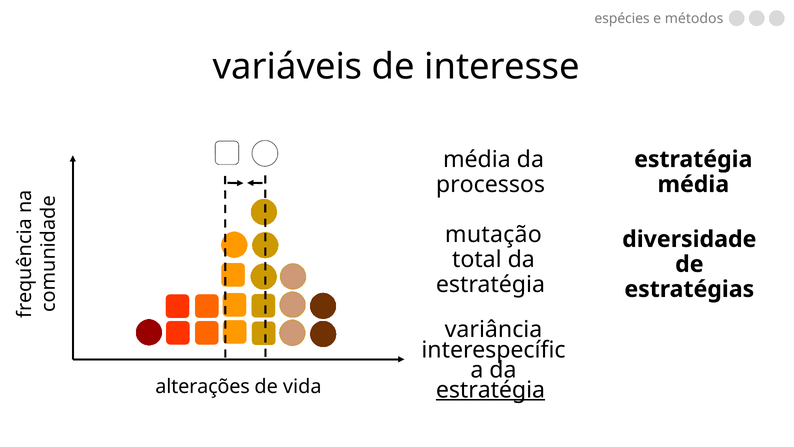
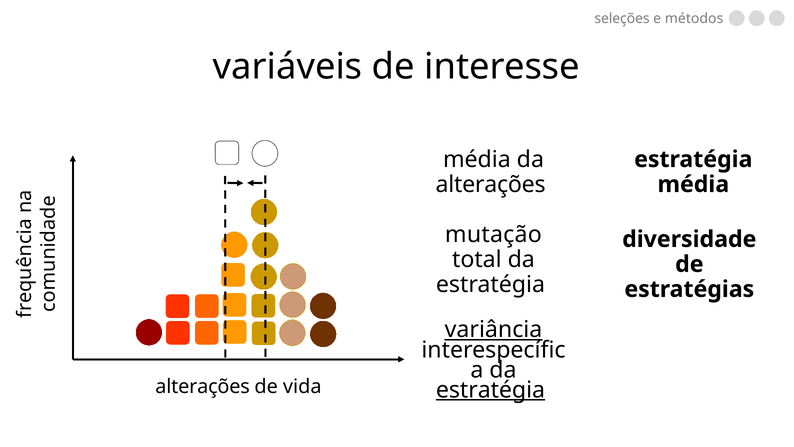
espécies: espécies -> seleções
processos at (490, 184): processos -> alterações
variância underline: none -> present
